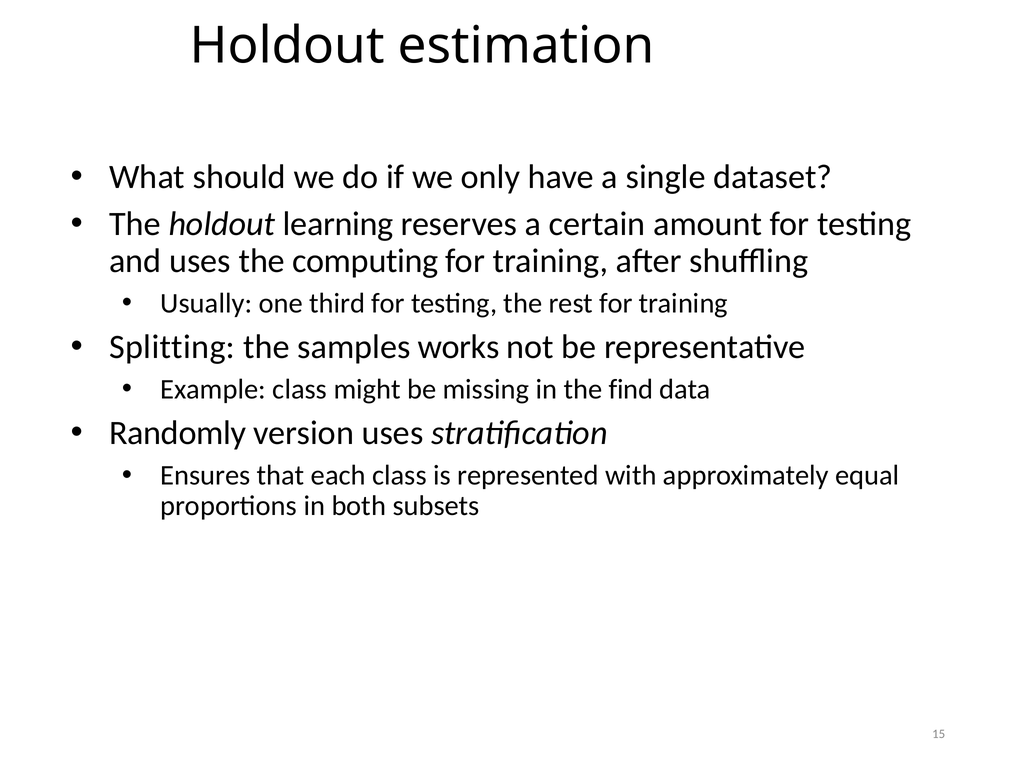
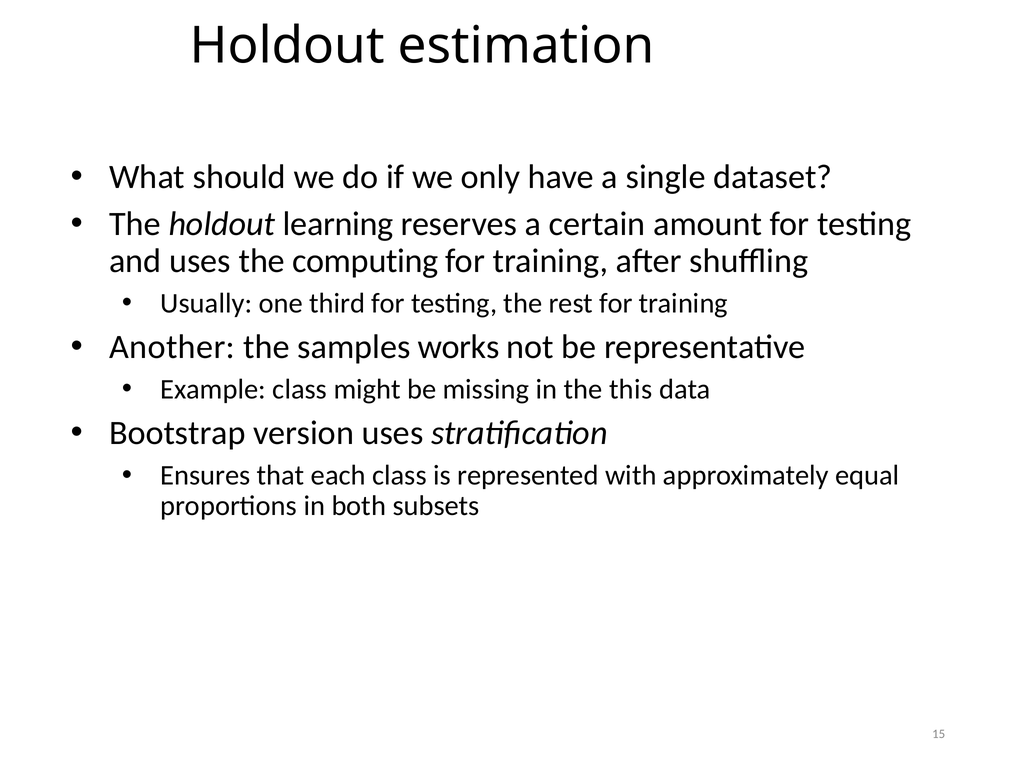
Splitting: Splitting -> Another
find: find -> this
Randomly: Randomly -> Bootstrap
